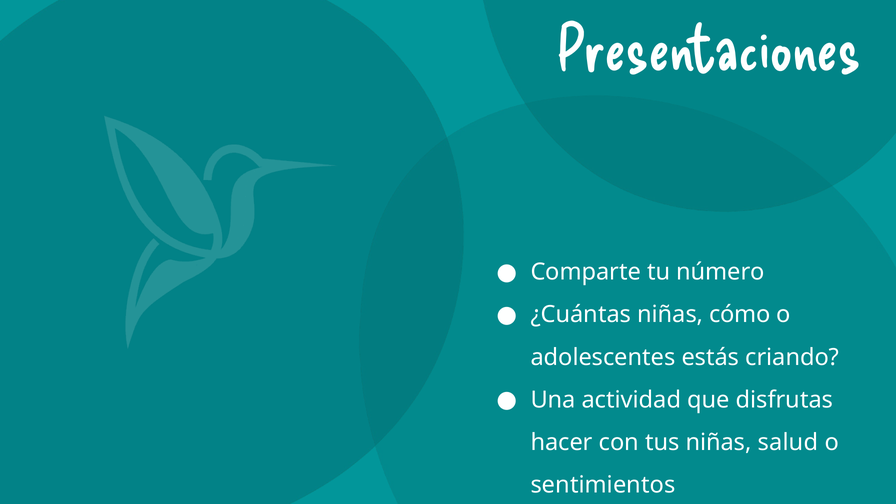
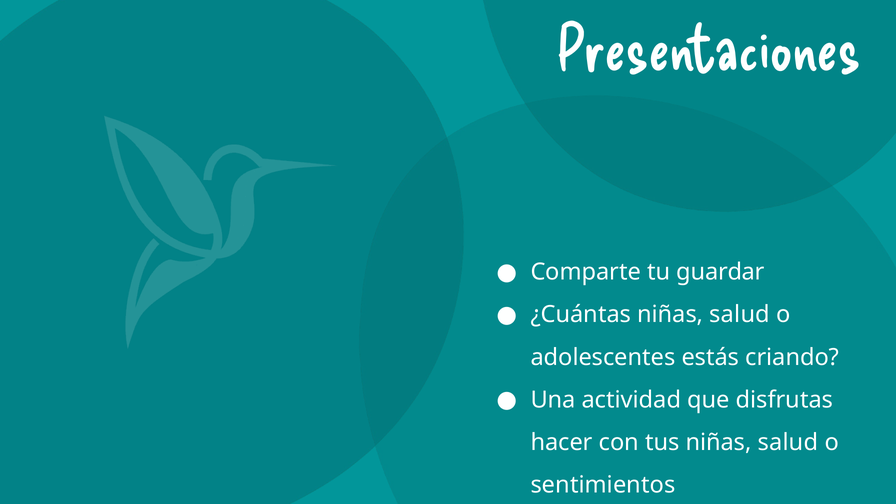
número: número -> guardar
¿Cuántas niñas cómo: cómo -> salud
